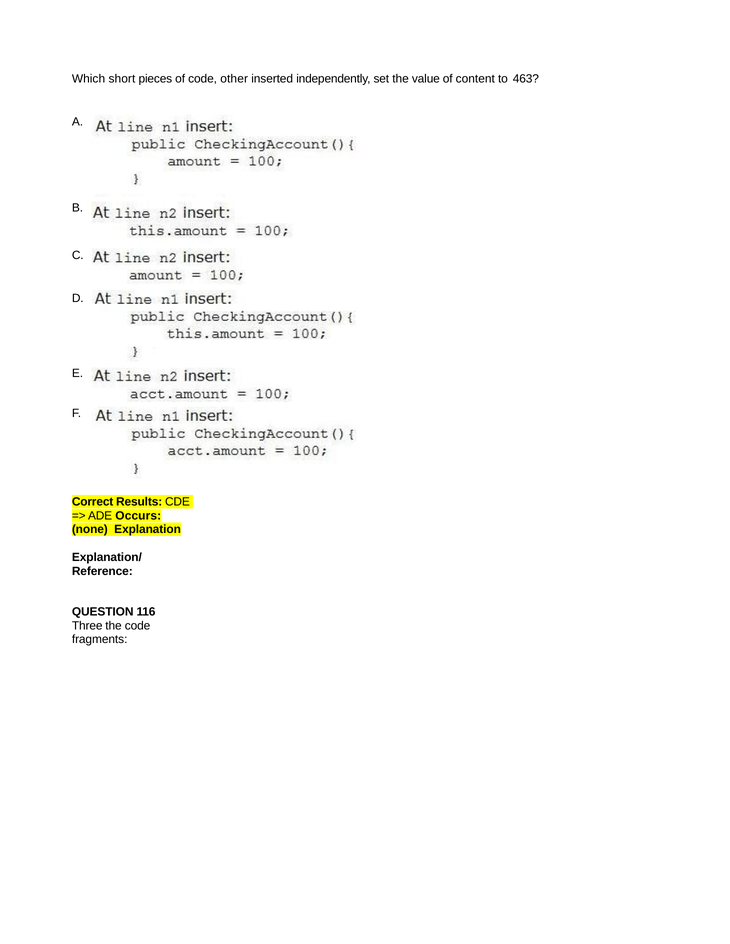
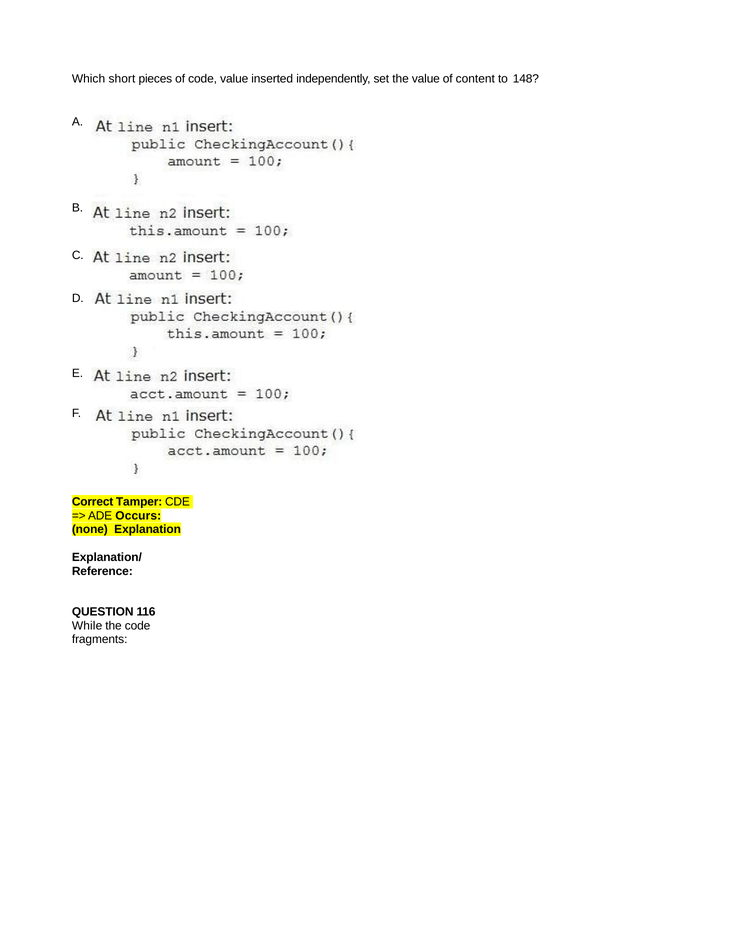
code other: other -> value
463: 463 -> 148
Results: Results -> Tamper
Three: Three -> While
